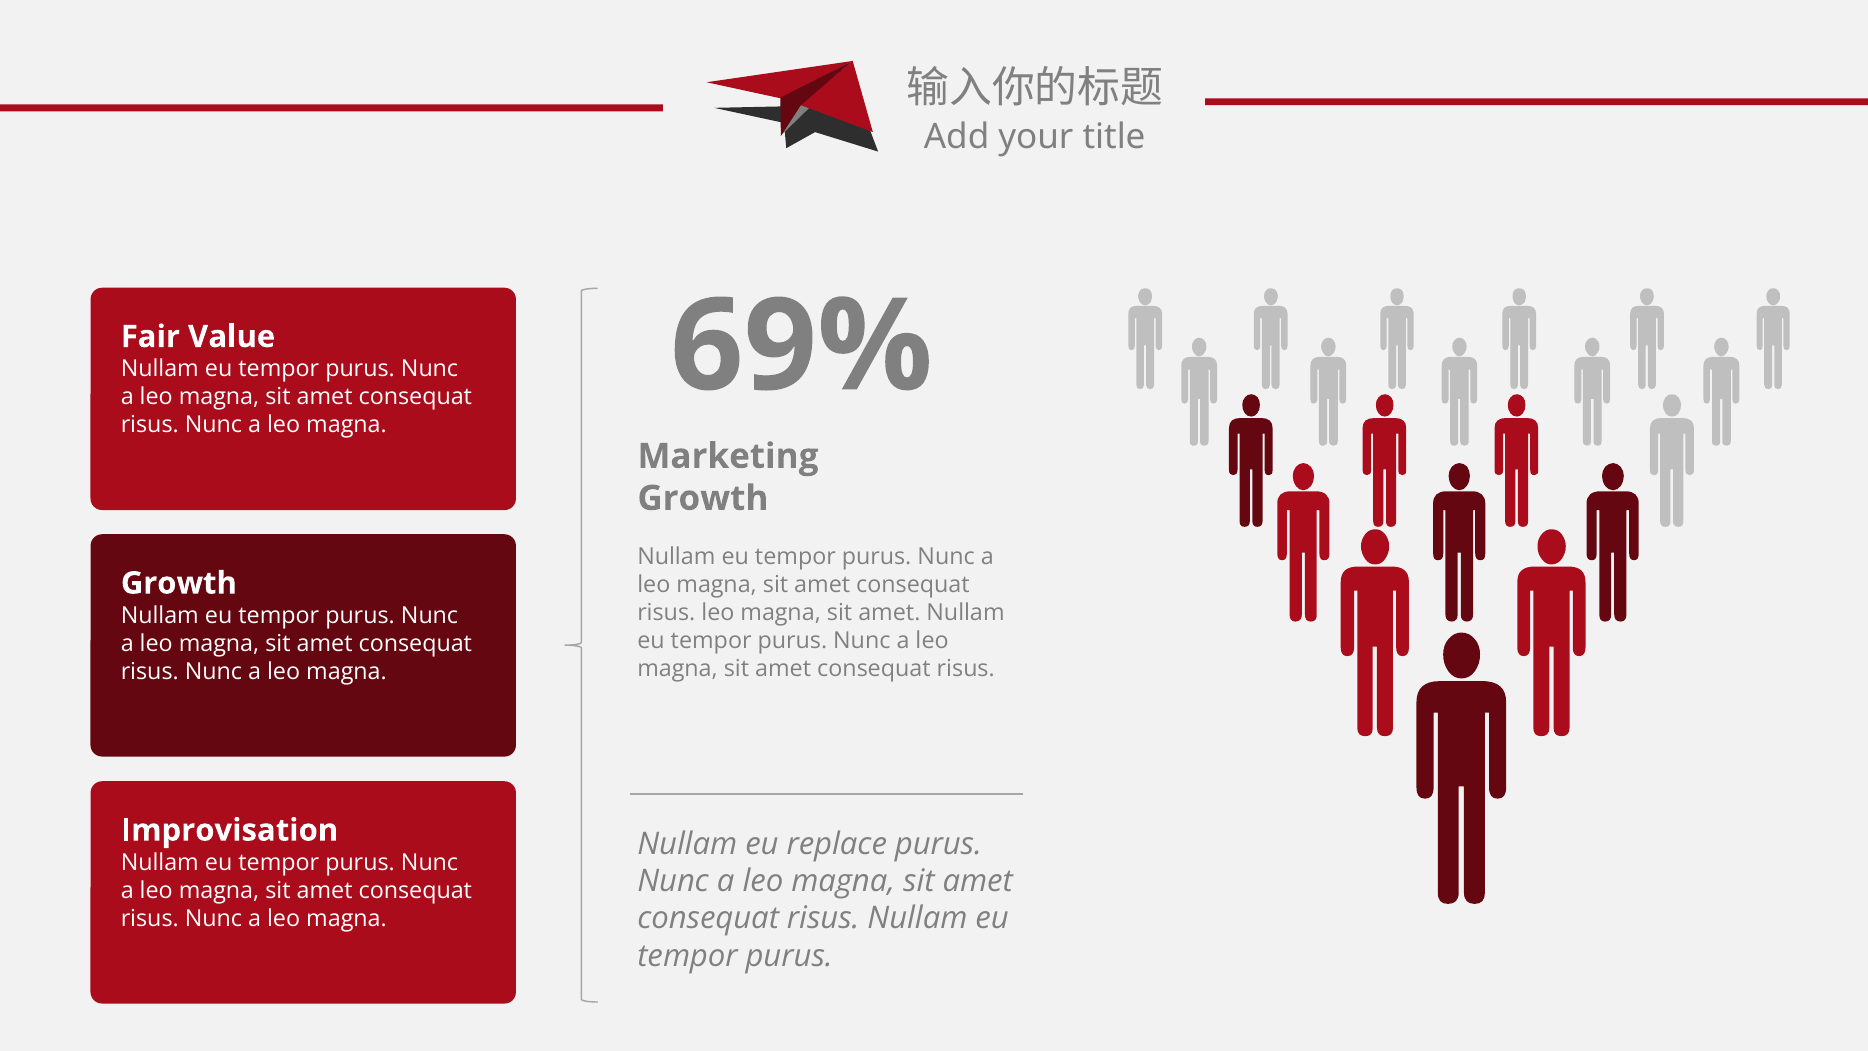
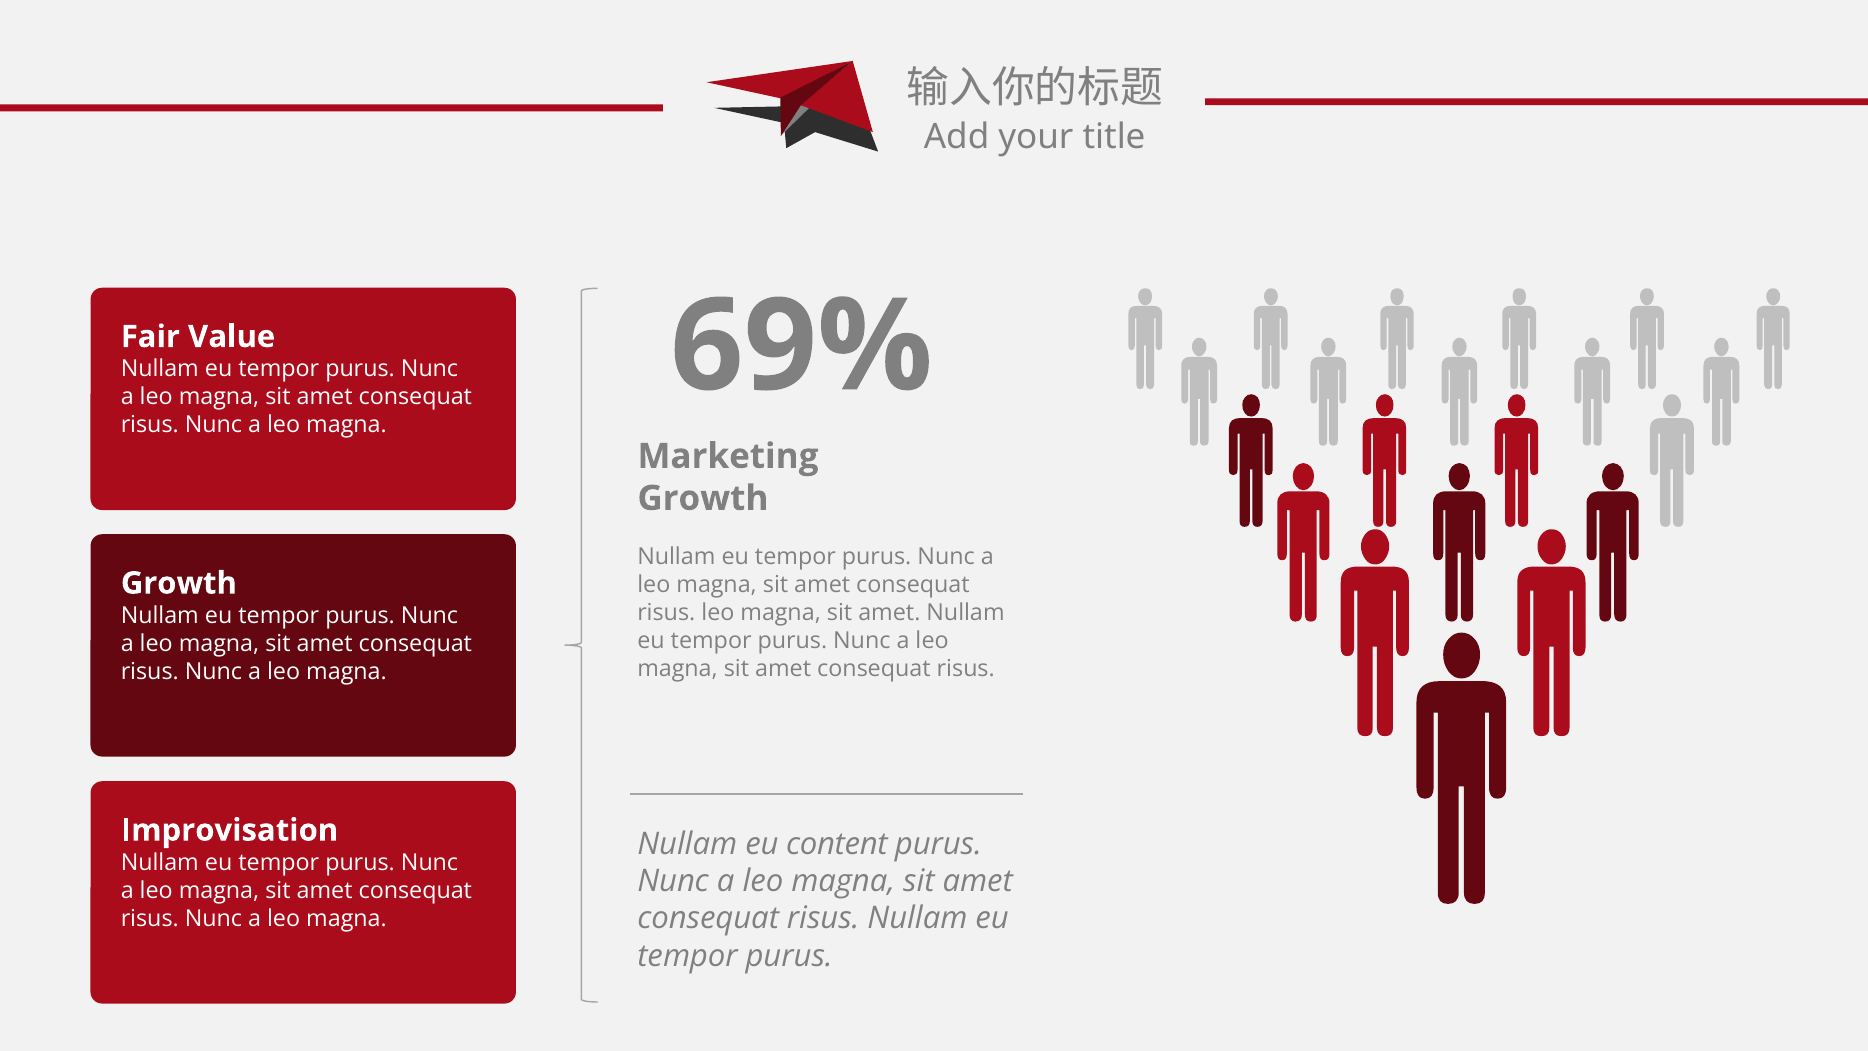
replace: replace -> content
